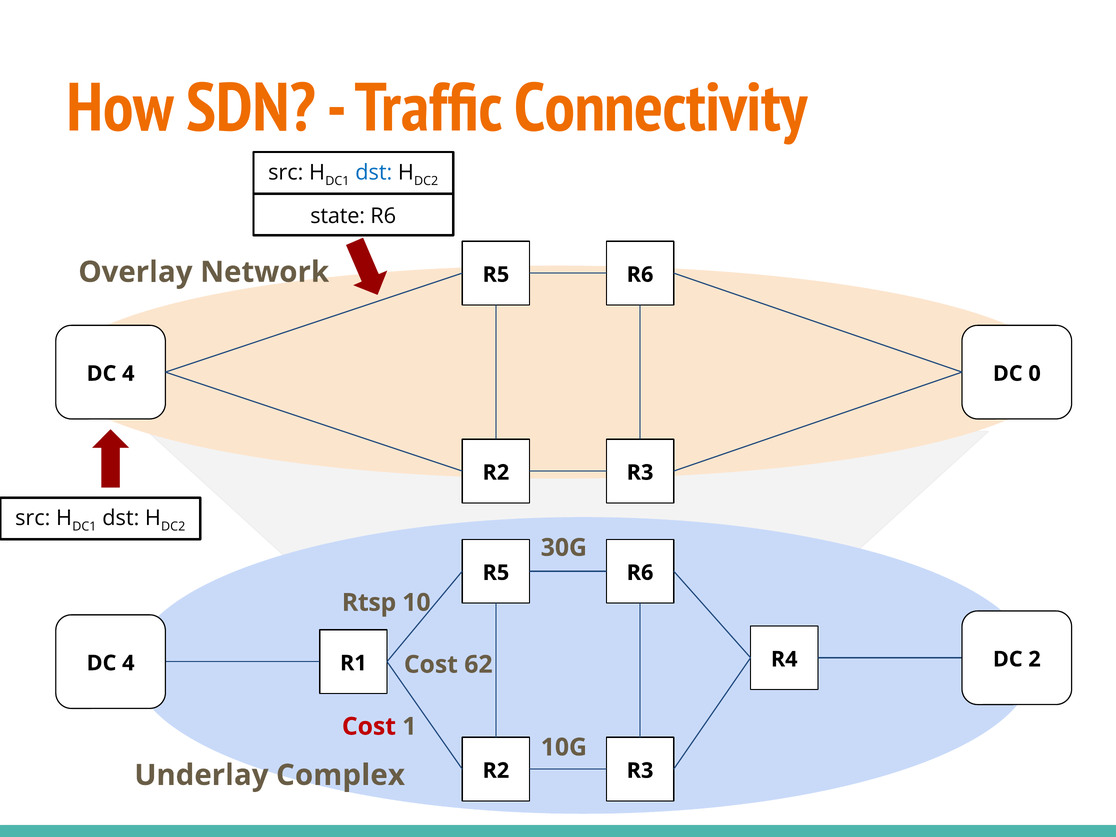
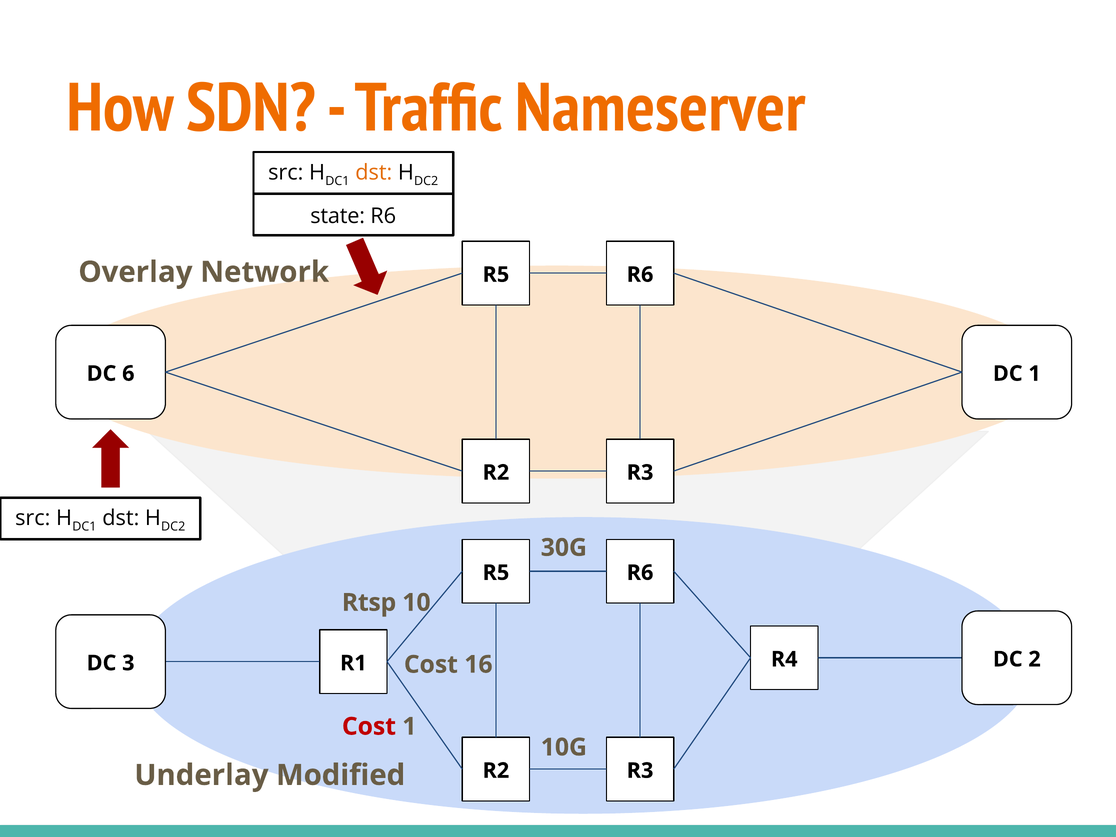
Connectivity: Connectivity -> Nameserver
dst at (374, 173) colour: blue -> orange
4 at (128, 374): 4 -> 6
DC 0: 0 -> 1
4 at (128, 663): 4 -> 3
62: 62 -> 16
Complex: Complex -> Modified
